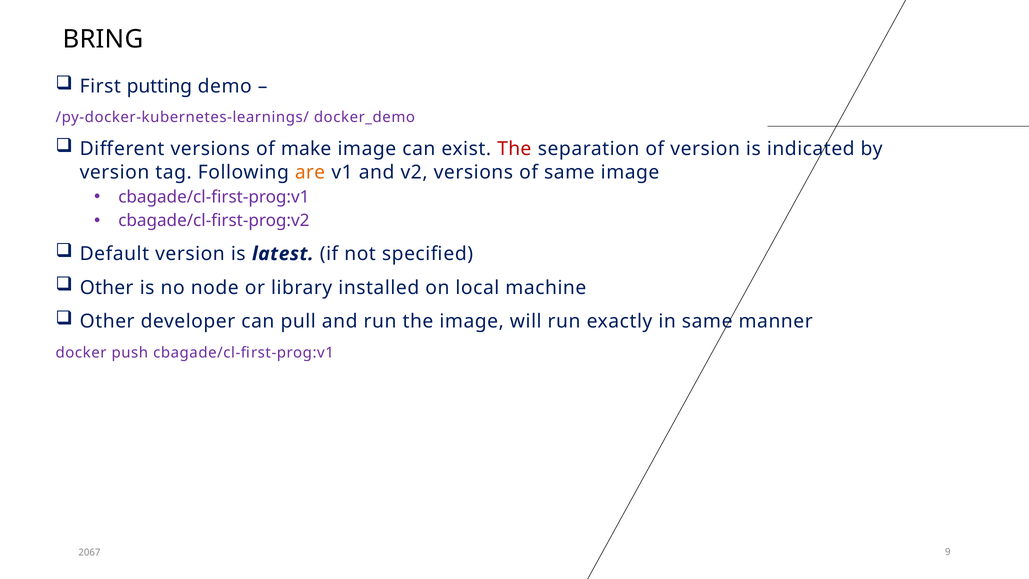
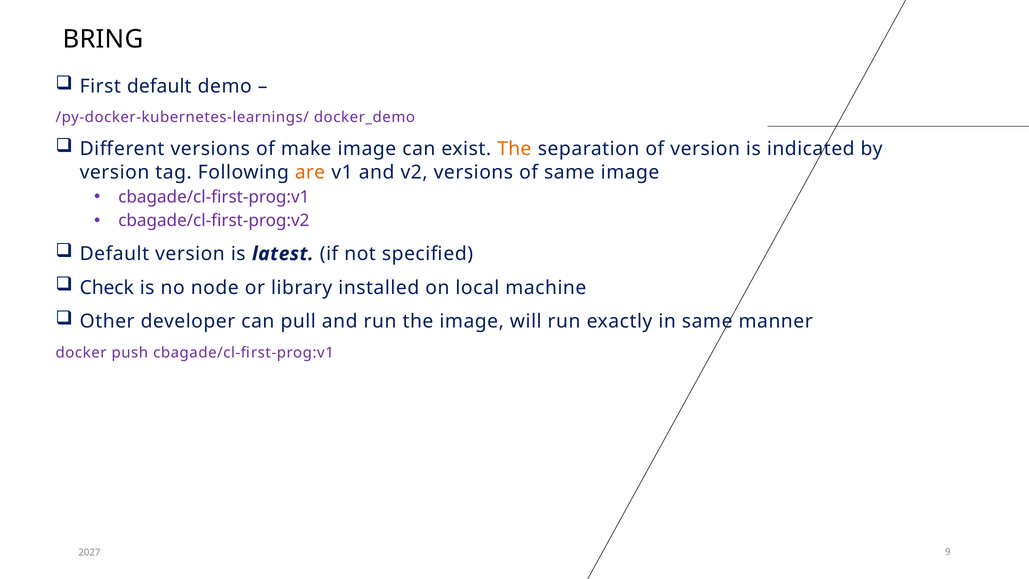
First putting: putting -> default
The at (514, 149) colour: red -> orange
Other at (107, 288): Other -> Check
2067: 2067 -> 2027
